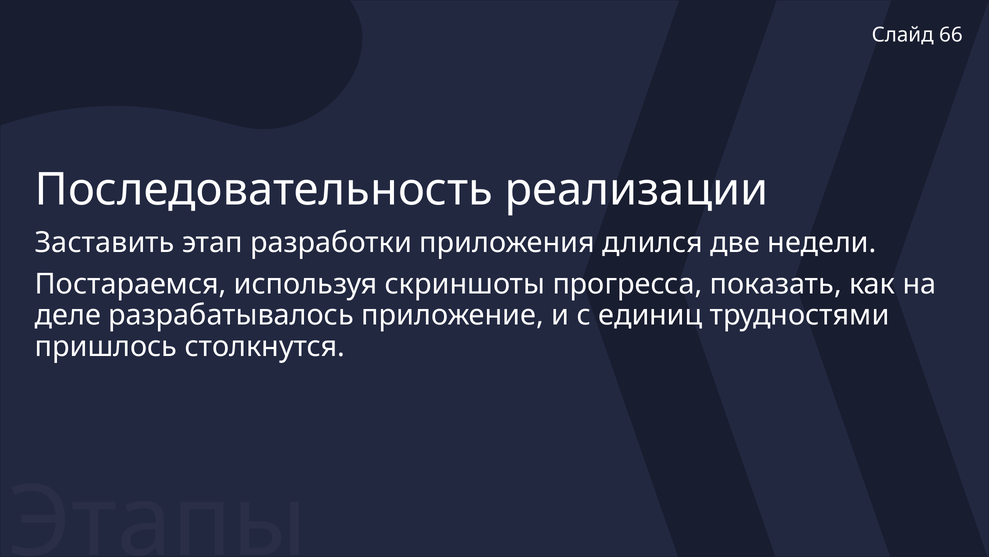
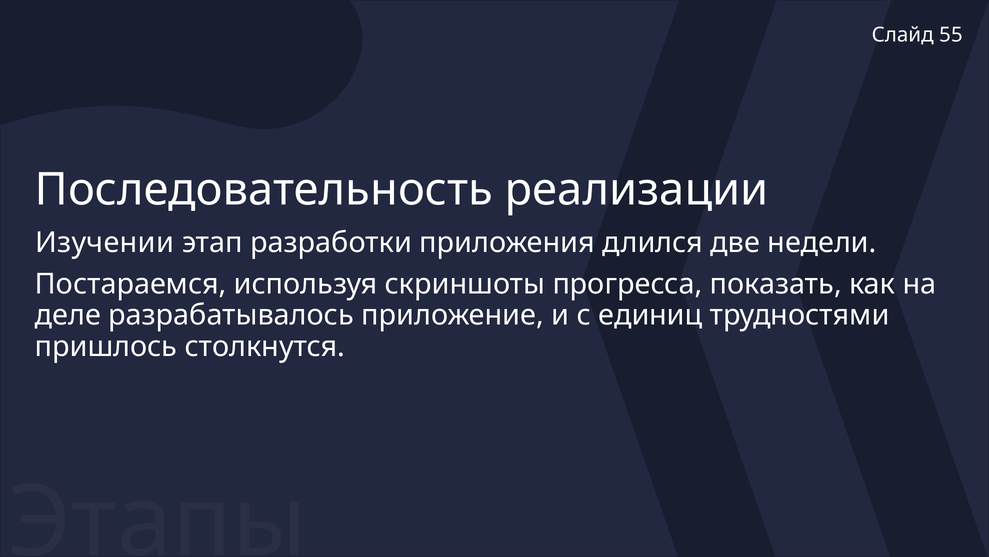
66: 66 -> 55
Заставить: Заставить -> Изучении
